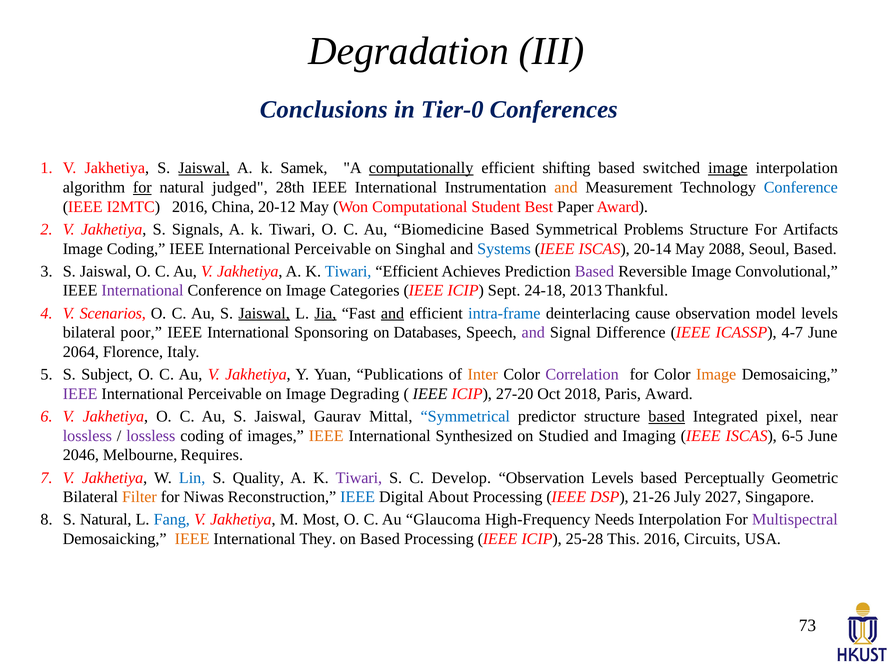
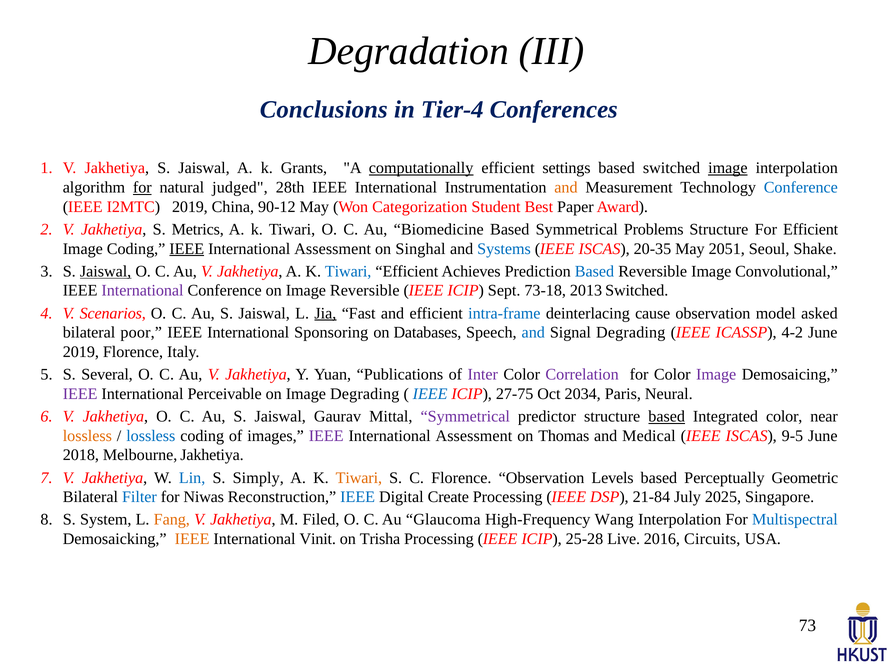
Tier-0: Tier-0 -> Tier-4
Jaiswal at (204, 168) underline: present -> none
Samek: Samek -> Grants
shifting: shifting -> settings
I2MTC 2016: 2016 -> 2019
20-12: 20-12 -> 90-12
Computational: Computational -> Categorization
Signals: Signals -> Metrics
For Artifacts: Artifacts -> Efficient
IEEE at (187, 249) underline: none -> present
Perceivable at (333, 249): Perceivable -> Assessment
20-14: 20-14 -> 20-35
2088: 2088 -> 2051
Seoul Based: Based -> Shake
Jaiswal at (106, 271) underline: none -> present
Based at (595, 271) colour: purple -> blue
Image Categories: Categories -> Reversible
24-18: 24-18 -> 73-18
2013 Thankful: Thankful -> Switched
Jaiswal at (264, 313) underline: present -> none
and at (393, 313) underline: present -> none
model levels: levels -> asked
and at (533, 333) colour: purple -> blue
Signal Difference: Difference -> Degrading
4-7: 4-7 -> 4-2
2064 at (81, 352): 2064 -> 2019
Subject: Subject -> Several
Inter colour: orange -> purple
Image at (716, 375) colour: orange -> purple
IEEE at (430, 394) colour: black -> blue
27-20: 27-20 -> 27-75
2018: 2018 -> 2034
Paris Award: Award -> Neural
Symmetrical at (465, 416) colour: blue -> purple
Integrated pixel: pixel -> color
lossless at (87, 436) colour: purple -> orange
lossless at (151, 436) colour: purple -> blue
IEEE at (326, 436) colour: orange -> purple
Synthesized at (474, 436): Synthesized -> Assessment
Studied: Studied -> Thomas
Imaging: Imaging -> Medical
6-5: 6-5 -> 9-5
2046: 2046 -> 2018
Melbourne Requires: Requires -> Jakhetiya
Quality: Quality -> Simply
Tiwari at (359, 478) colour: purple -> orange
C Develop: Develop -> Florence
Filter colour: orange -> blue
About: About -> Create
21-26: 21-26 -> 21-84
2027: 2027 -> 2025
S Natural: Natural -> System
Fang colour: blue -> orange
Most: Most -> Filed
Needs: Needs -> Wang
Multispectral colour: purple -> blue
They: They -> Vinit
on Based: Based -> Trisha
This: This -> Live
